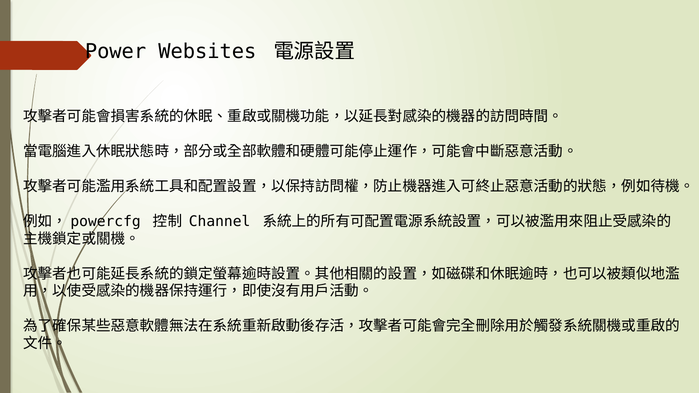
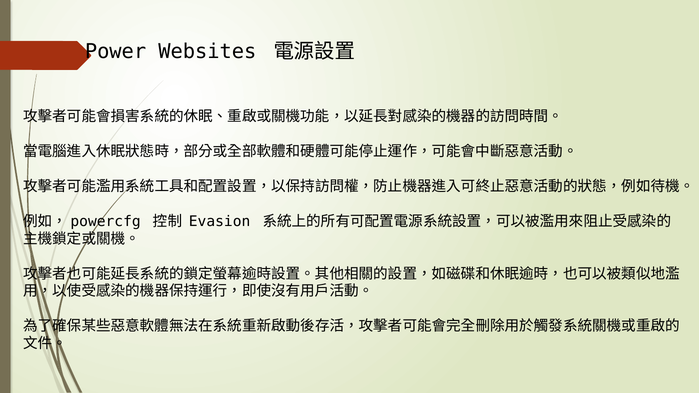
Channel: Channel -> Evasion
